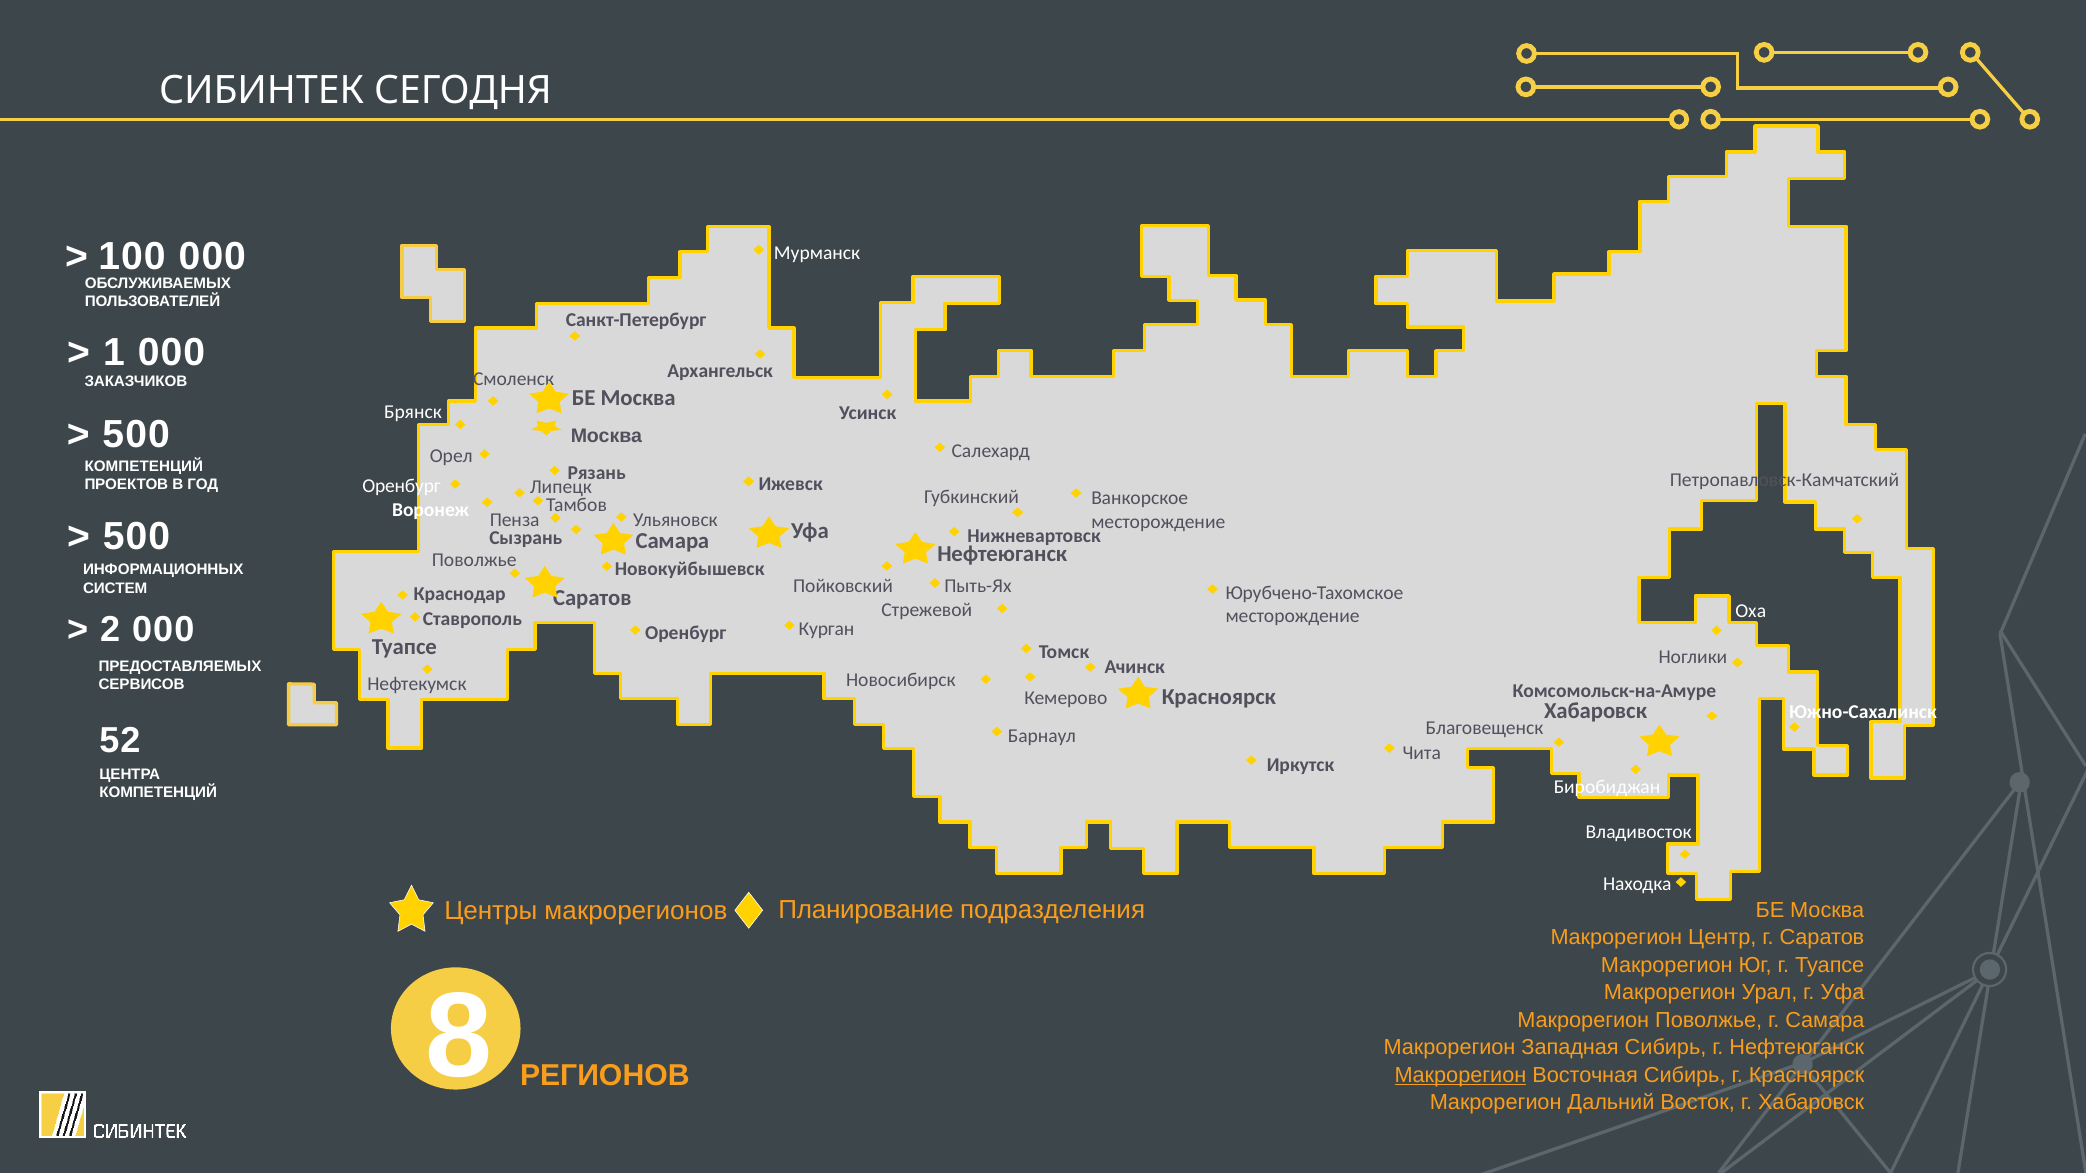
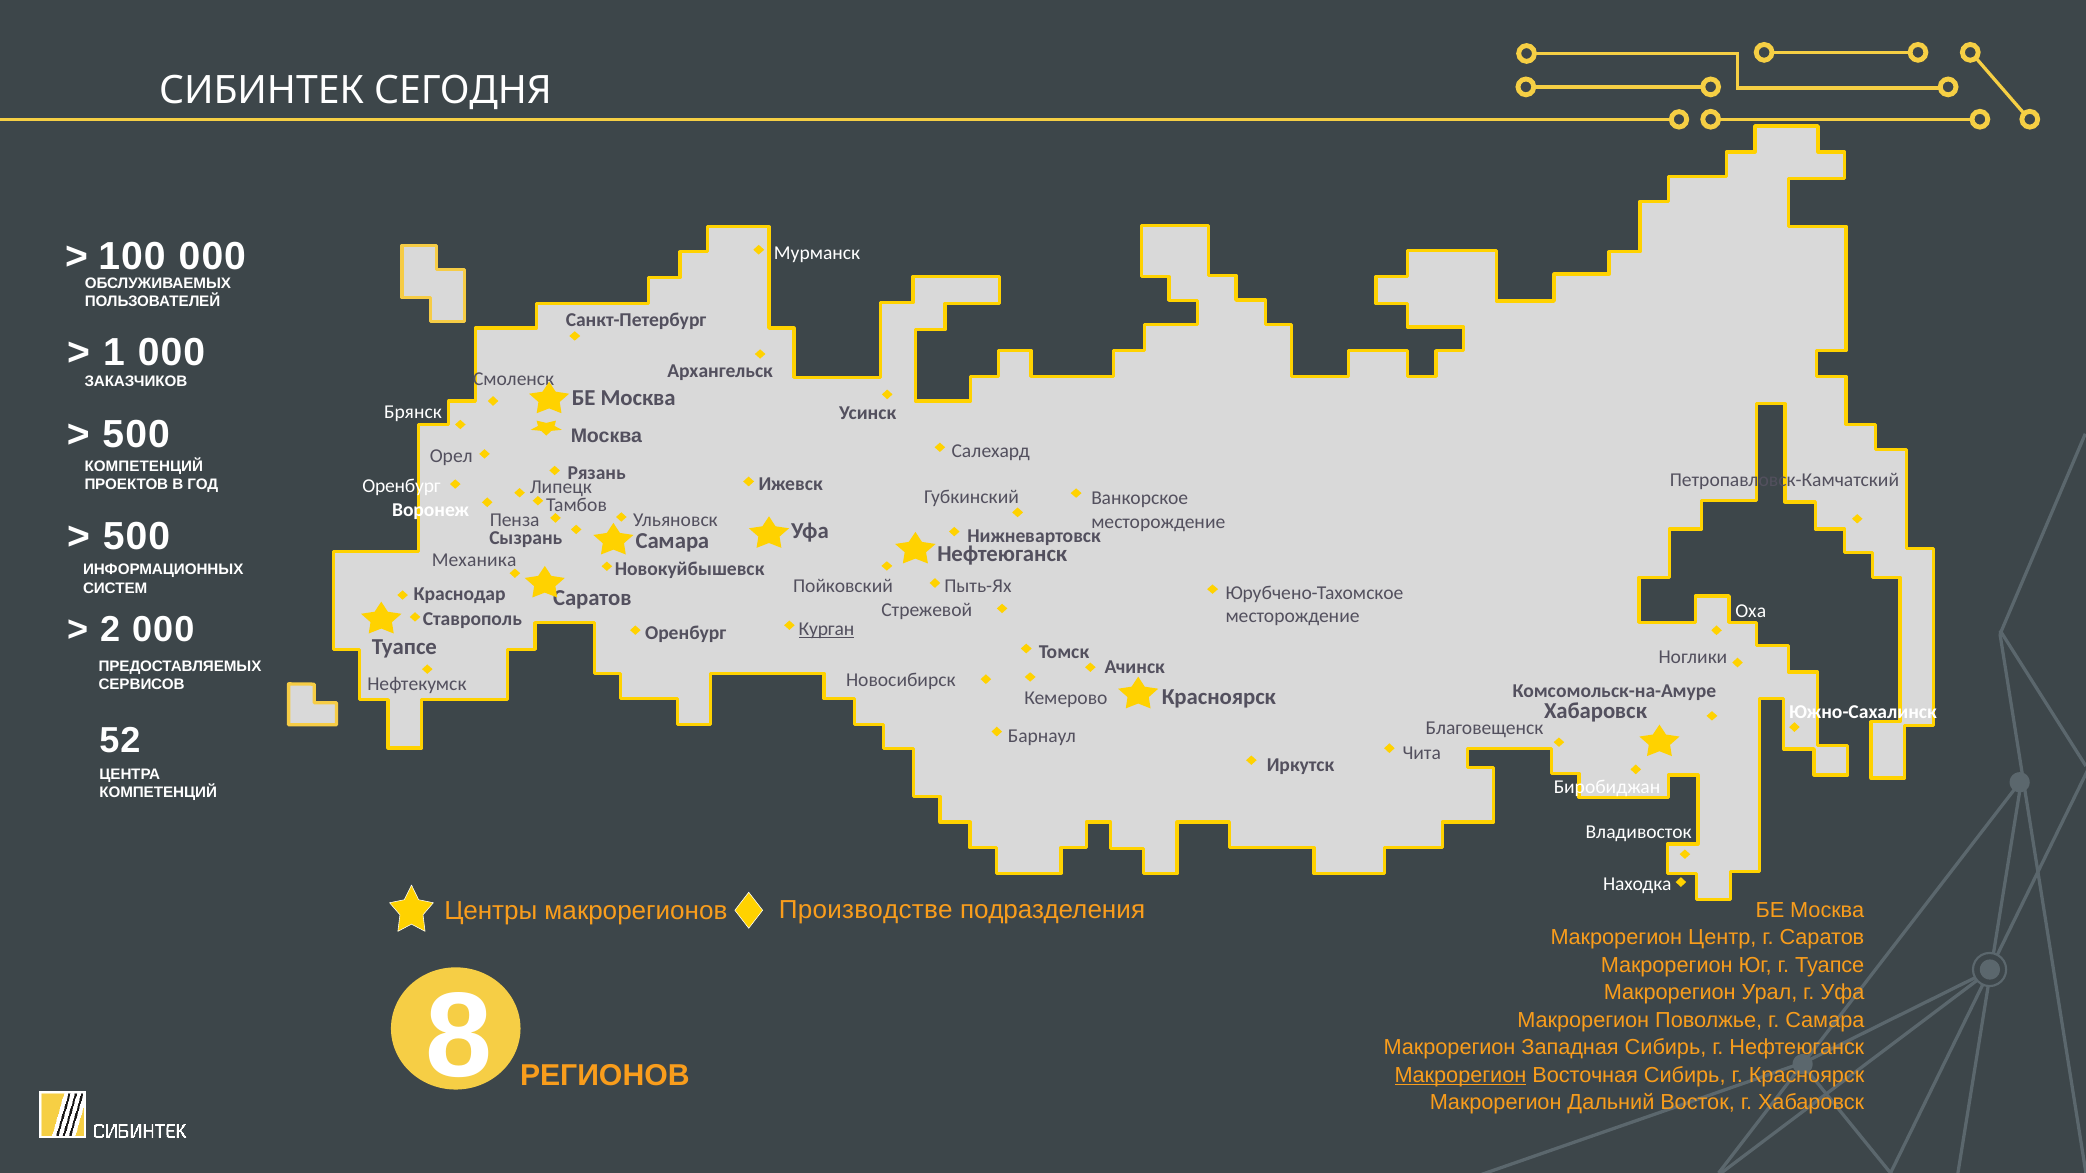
Поволжье at (474, 560): Поволжье -> Механика
Курган underline: none -> present
Планирование: Планирование -> Производстве
